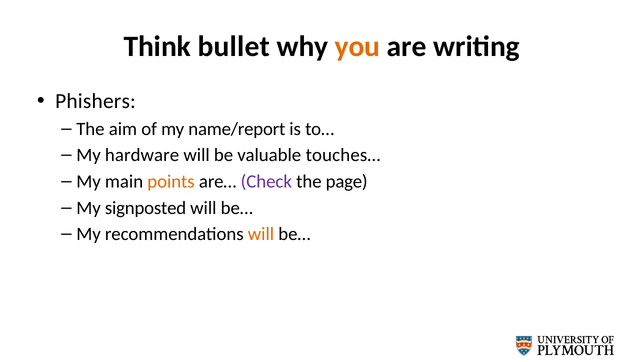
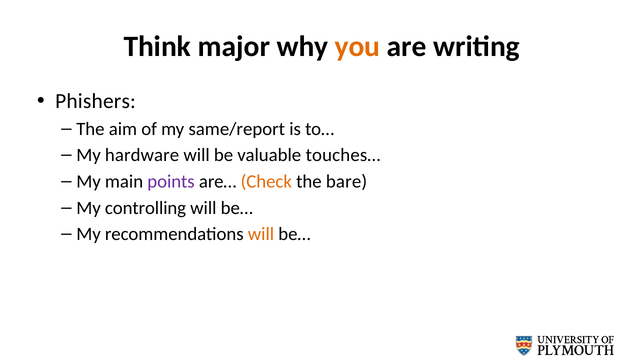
bullet: bullet -> major
name/report: name/report -> same/report
points colour: orange -> purple
Check colour: purple -> orange
page: page -> bare
signposted: signposted -> controlling
